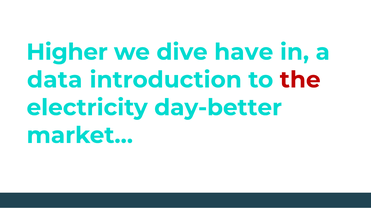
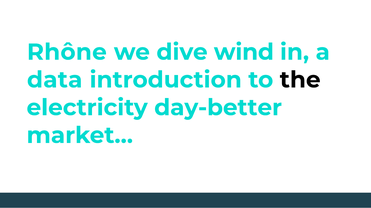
Higher: Higher -> Rhône
have: have -> wind
the colour: red -> black
